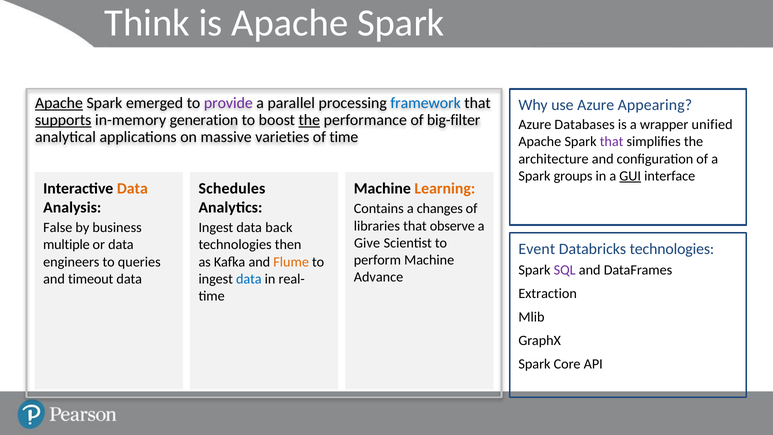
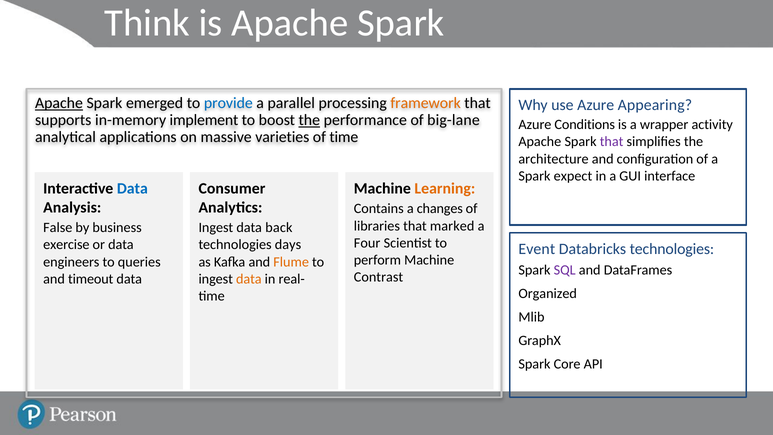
provide colour: purple -> blue
framework colour: blue -> orange
supports underline: present -> none
generation: generation -> implement
big-filter: big-filter -> big-lane
Databases: Databases -> Conditions
unified: unified -> activity
groups: groups -> expect
GUI underline: present -> none
Data at (132, 188) colour: orange -> blue
Schedules: Schedules -> Consumer
observe: observe -> marked
Give: Give -> Four
multiple: multiple -> exercise
then: then -> days
Advance: Advance -> Contrast
data at (249, 279) colour: blue -> orange
Extraction: Extraction -> Organized
